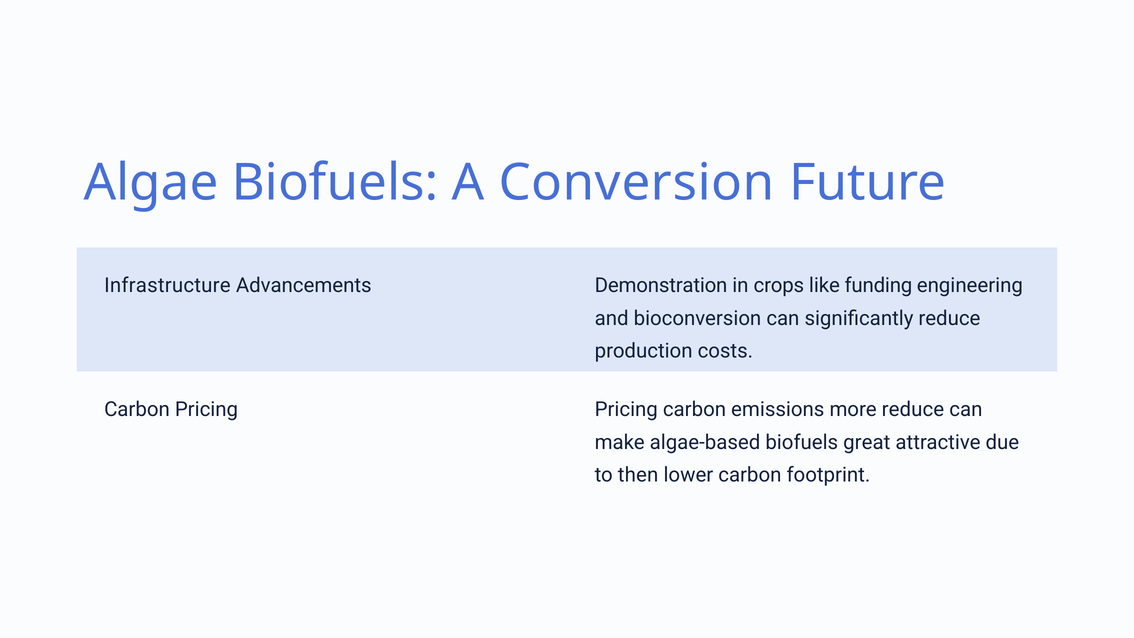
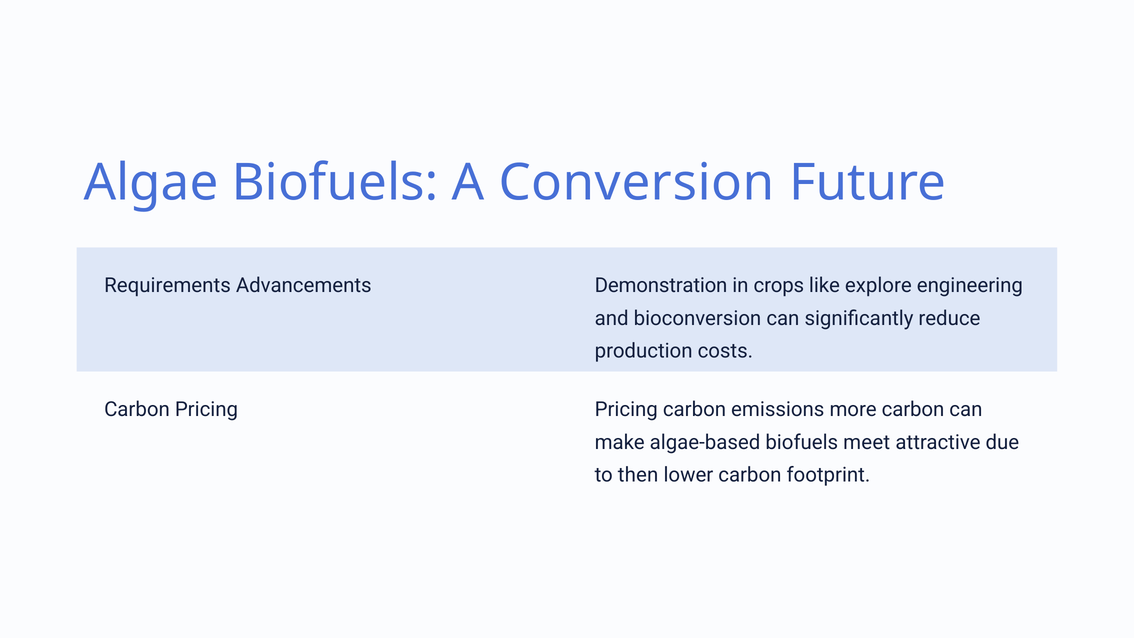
Infrastructure: Infrastructure -> Requirements
funding: funding -> explore
more reduce: reduce -> carbon
great: great -> meet
